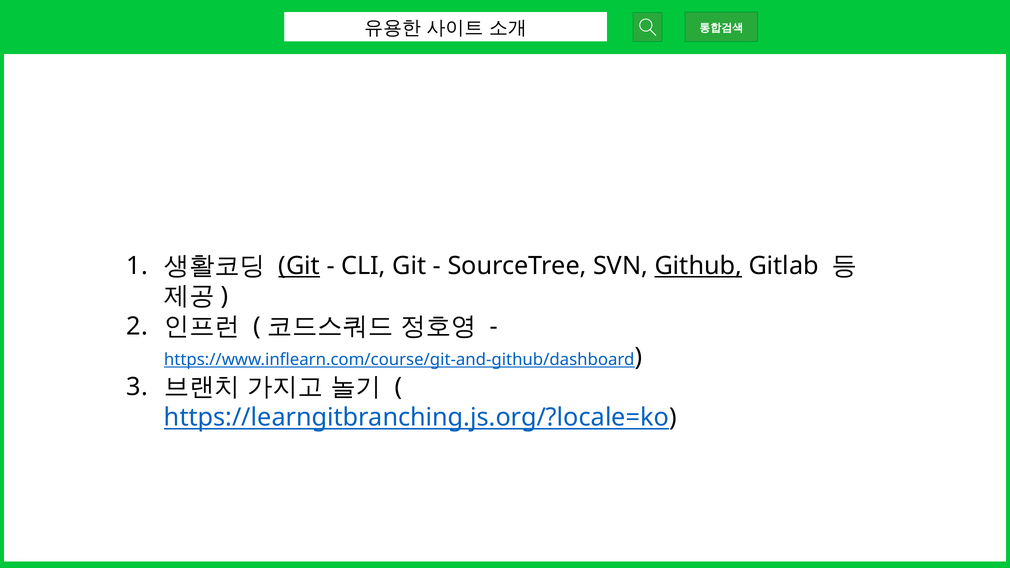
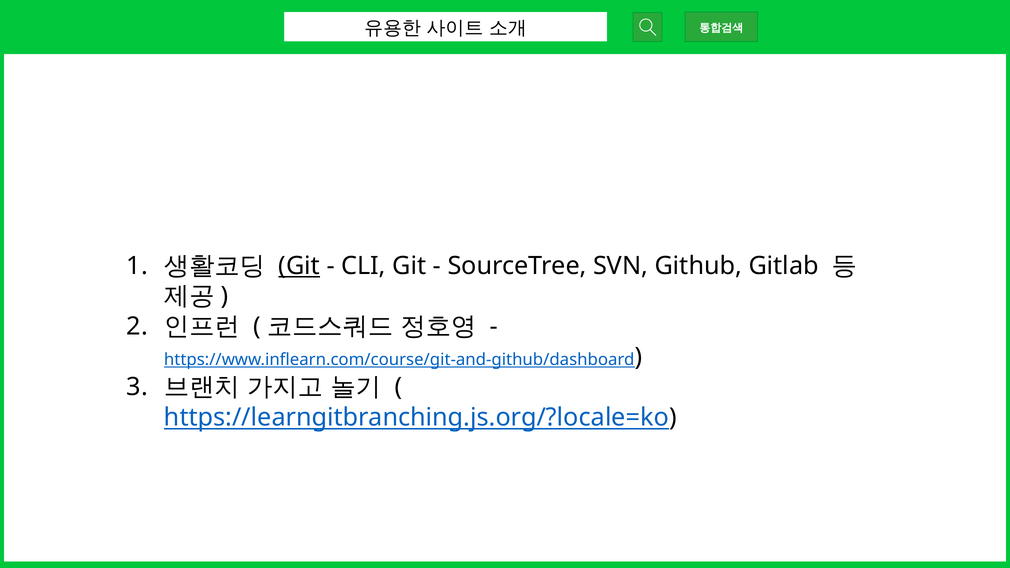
Github underline: present -> none
